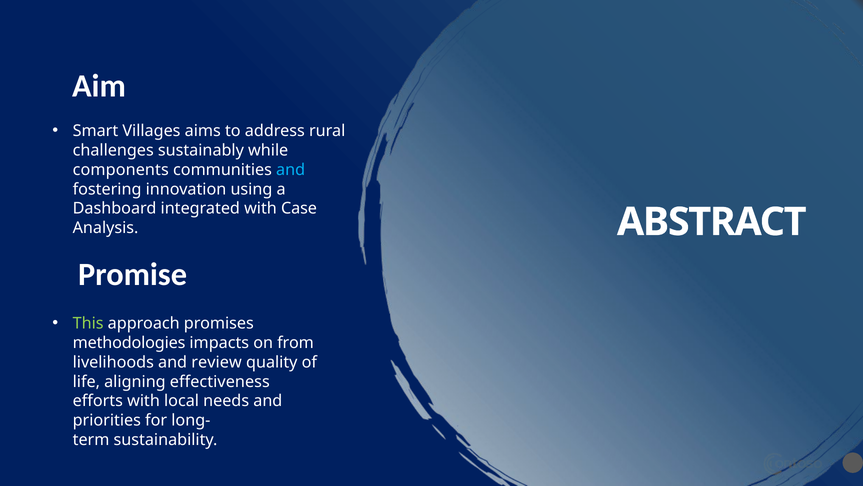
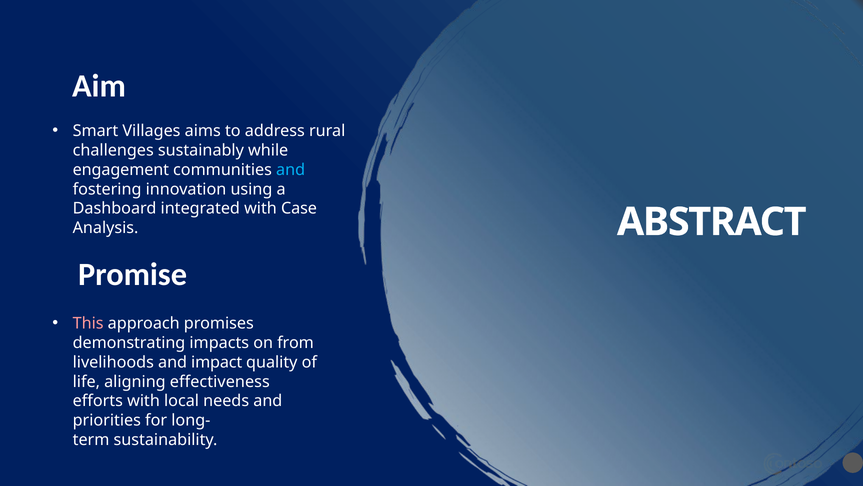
components: components -> engagement
This colour: light green -> pink
methodologies: methodologies -> demonstrating
review: review -> impact
